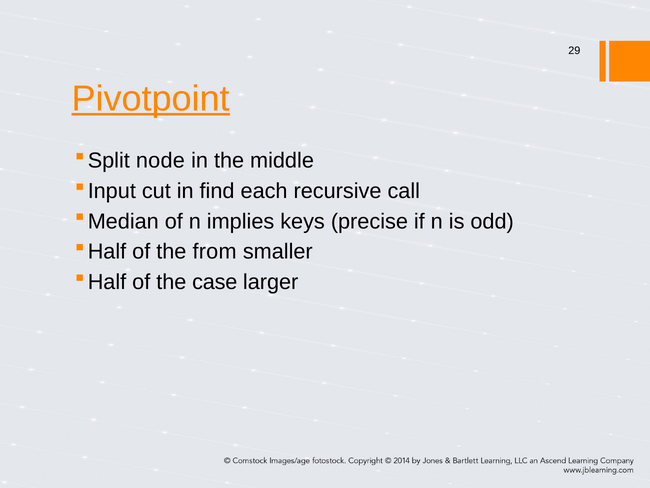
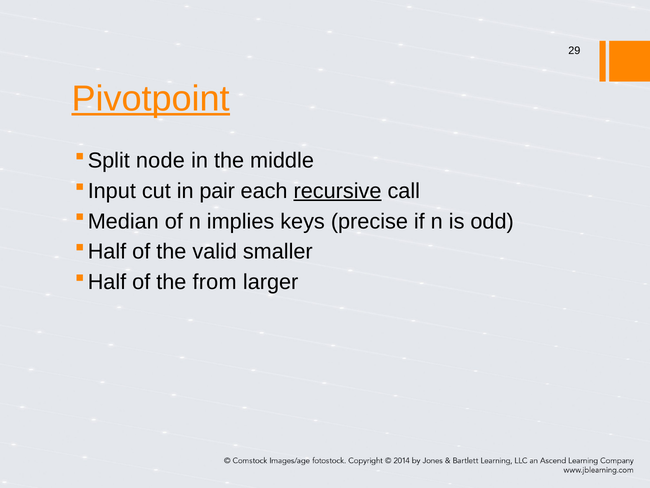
find: find -> pair
recursive underline: none -> present
from: from -> valid
case: case -> from
